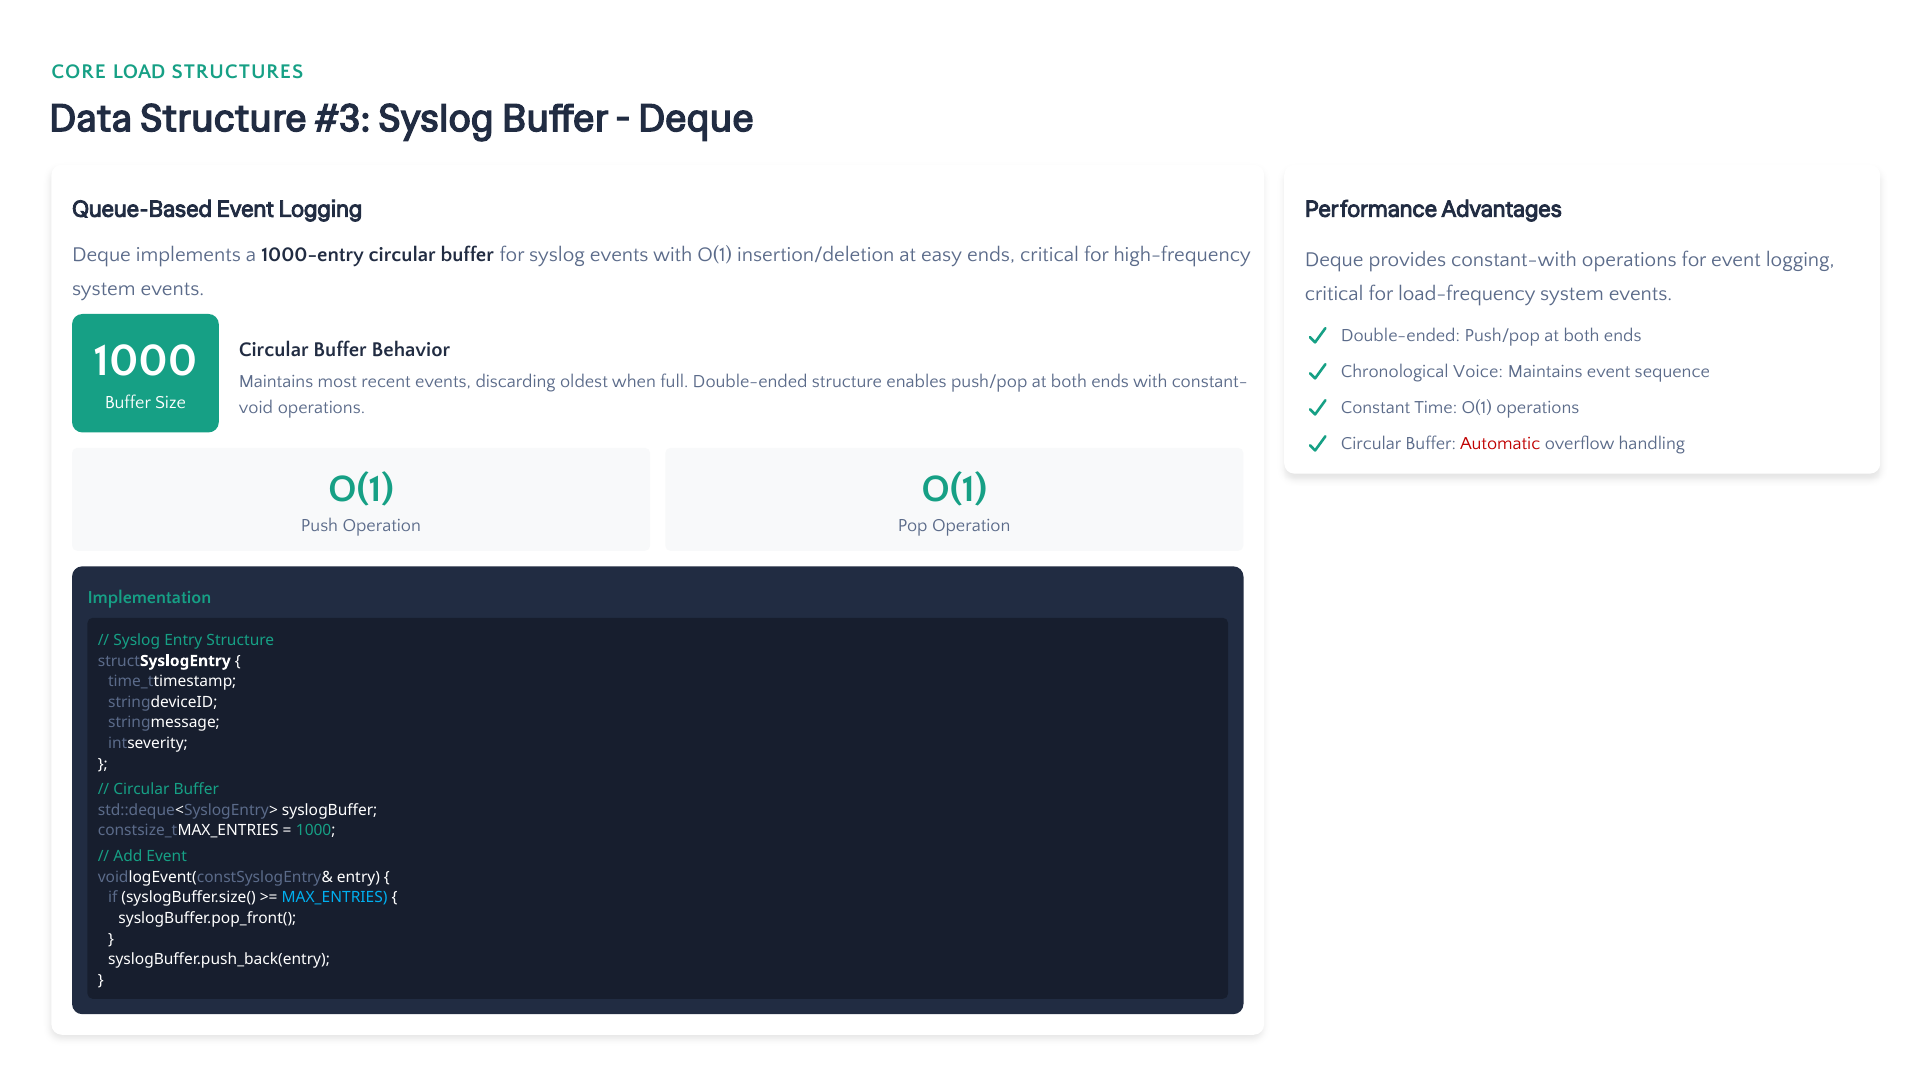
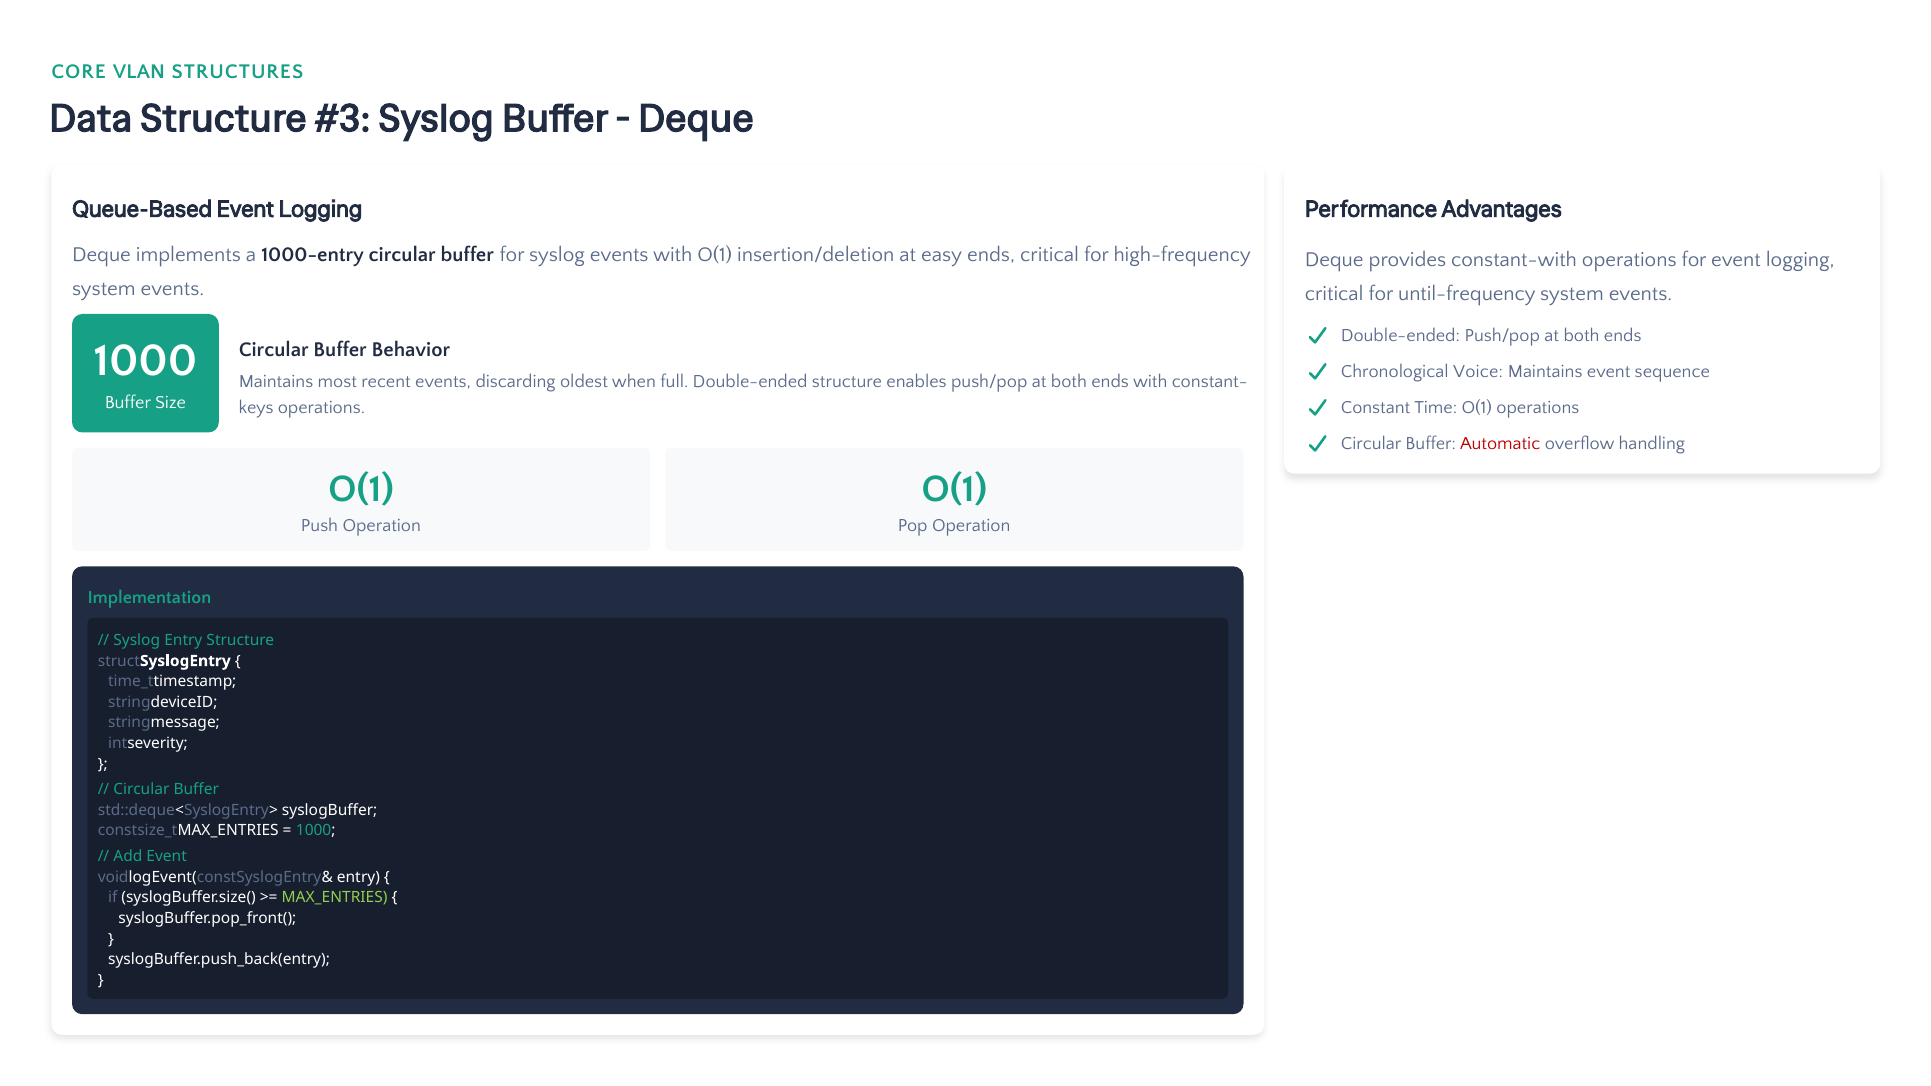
LOAD: LOAD -> VLAN
load-frequency: load-frequency -> until-frequency
void: void -> keys
MAX_ENTRIES colour: light blue -> light green
